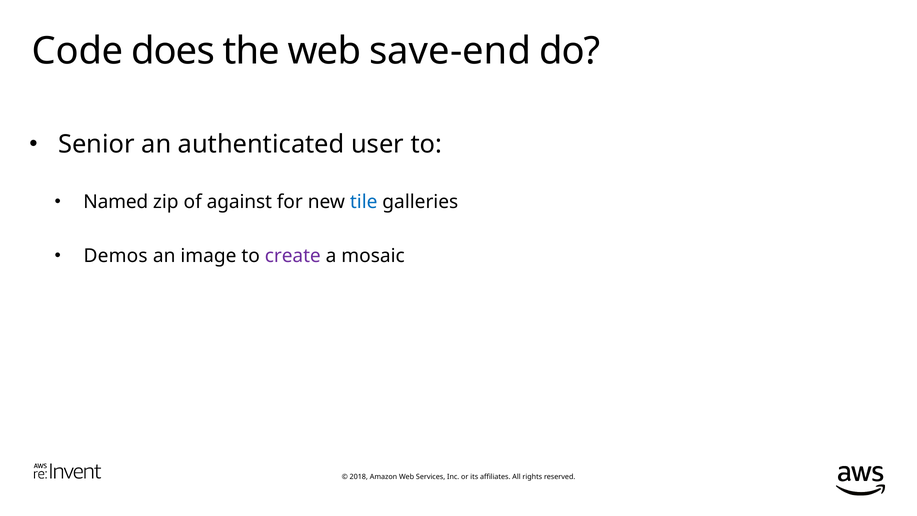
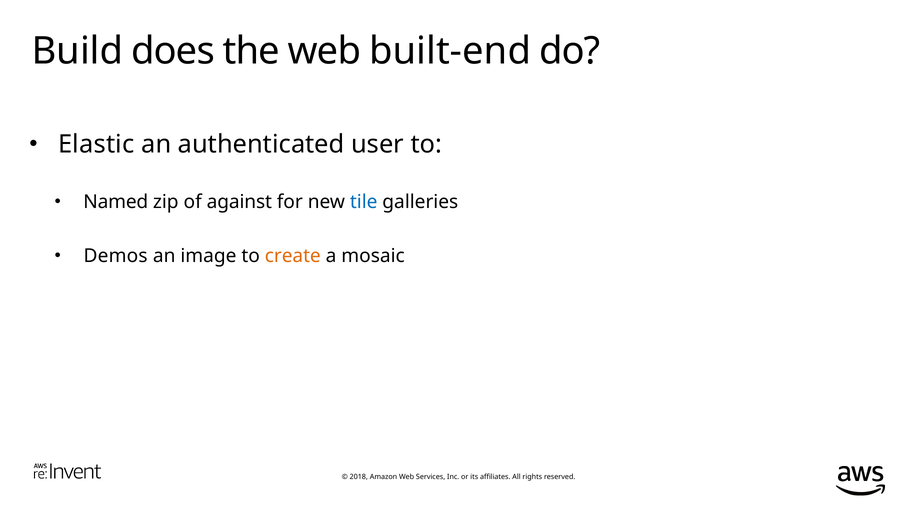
Code: Code -> Build
save-end: save-end -> built-end
Senior: Senior -> Elastic
create colour: purple -> orange
